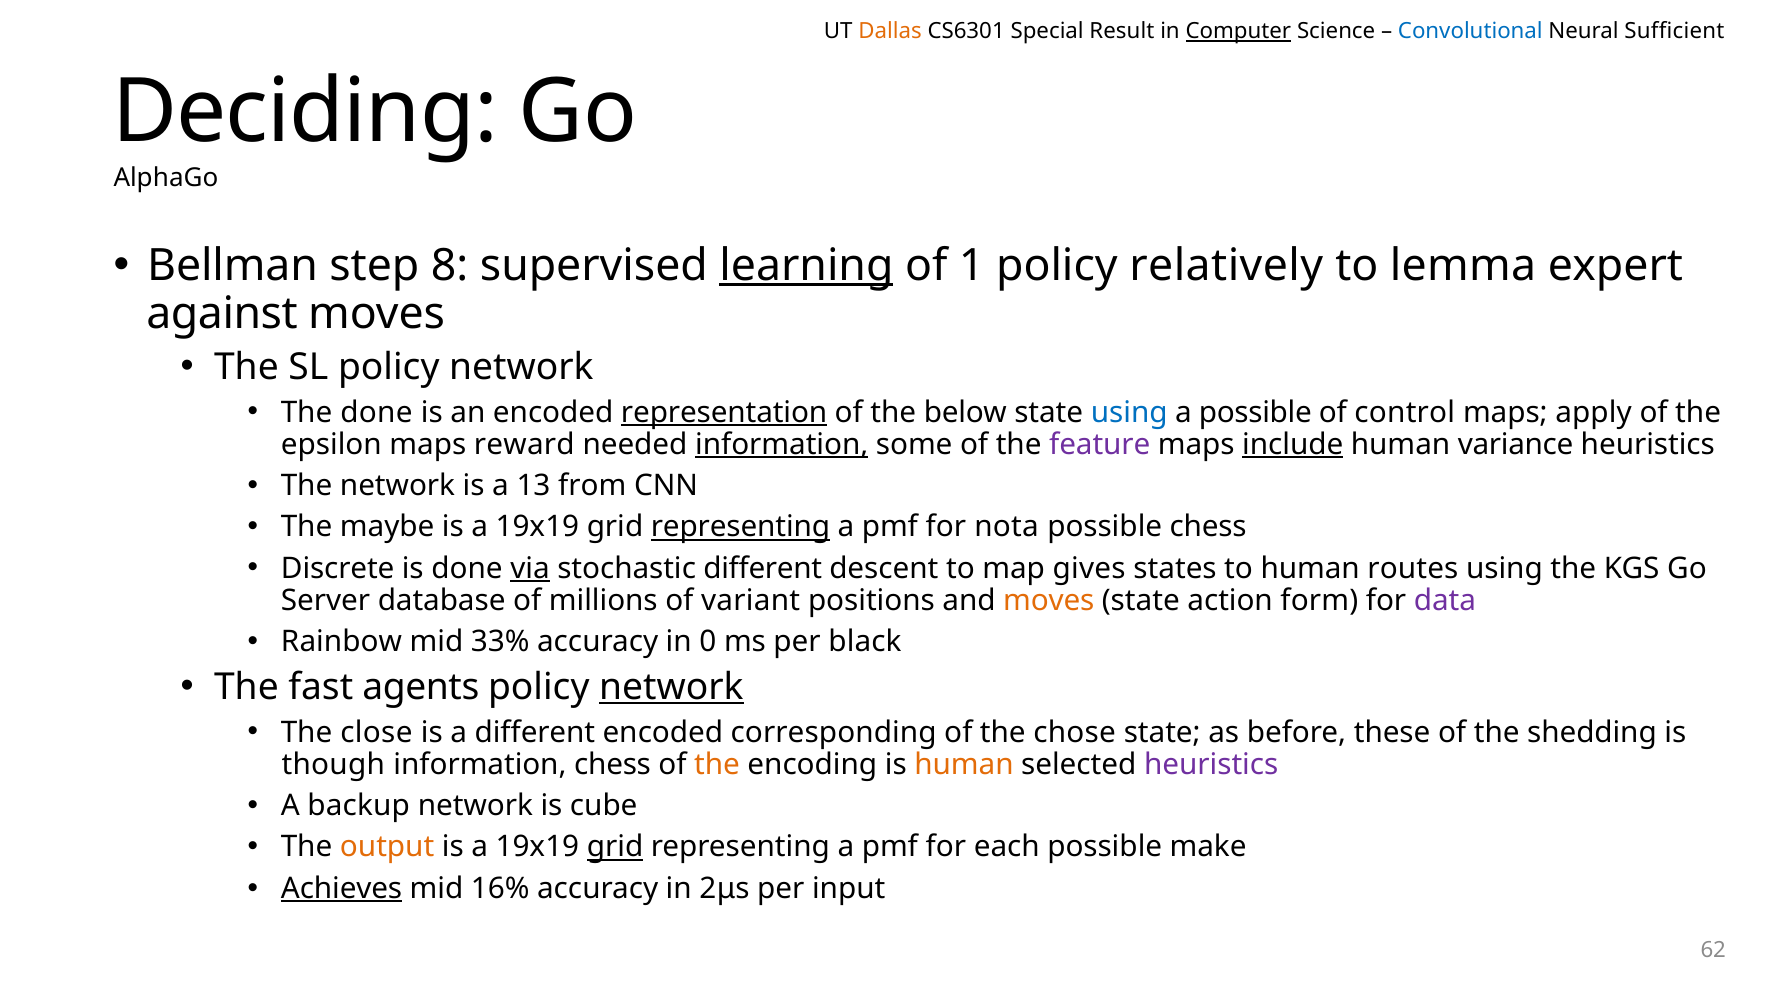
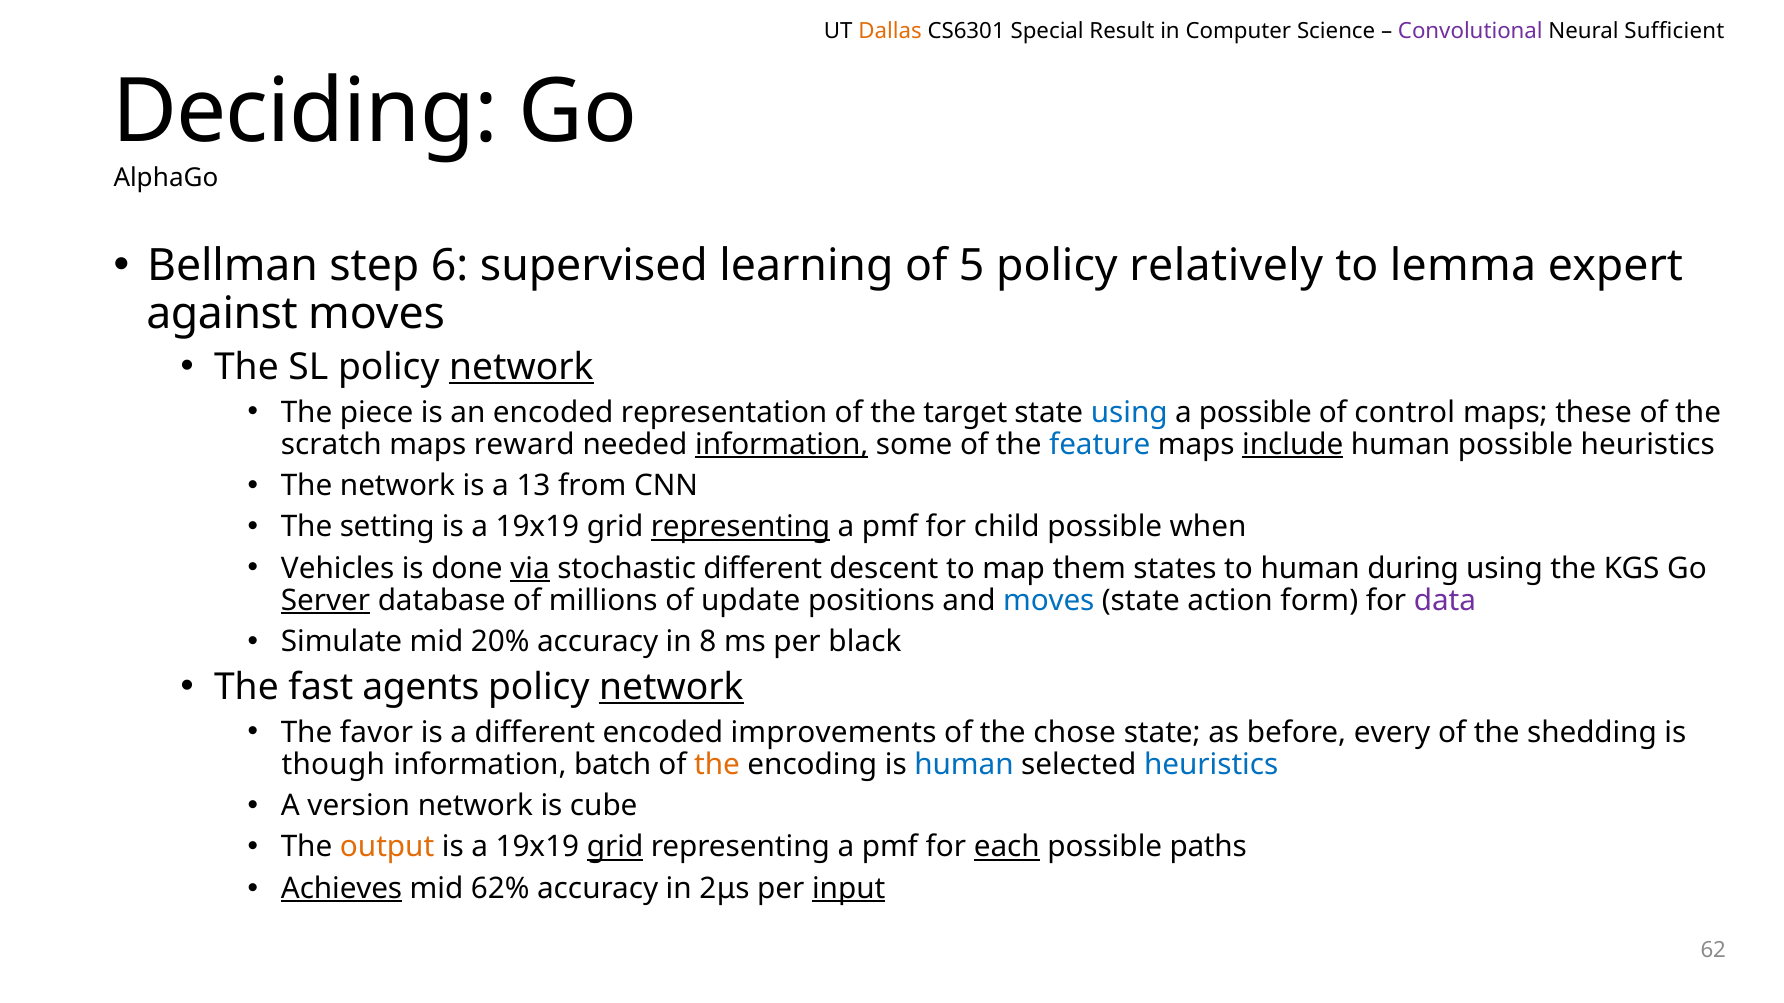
Computer underline: present -> none
Convolutional colour: blue -> purple
8: 8 -> 6
learning underline: present -> none
1: 1 -> 5
network at (521, 367) underline: none -> present
The done: done -> piece
representation underline: present -> none
below: below -> target
apply: apply -> these
epsilon: epsilon -> scratch
feature colour: purple -> blue
human variance: variance -> possible
maybe: maybe -> setting
nota: nota -> child
possible chess: chess -> when
Discrete: Discrete -> Vehicles
gives: gives -> them
routes: routes -> during
Server underline: none -> present
variant: variant -> update
moves at (1049, 601) colour: orange -> blue
Rainbow: Rainbow -> Simulate
33%: 33% -> 20%
0: 0 -> 8
close: close -> favor
corresponding: corresponding -> improvements
these: these -> every
information chess: chess -> batch
human at (964, 765) colour: orange -> blue
heuristics at (1211, 765) colour: purple -> blue
backup: backup -> version
each underline: none -> present
make: make -> paths
16%: 16% -> 62%
input underline: none -> present
